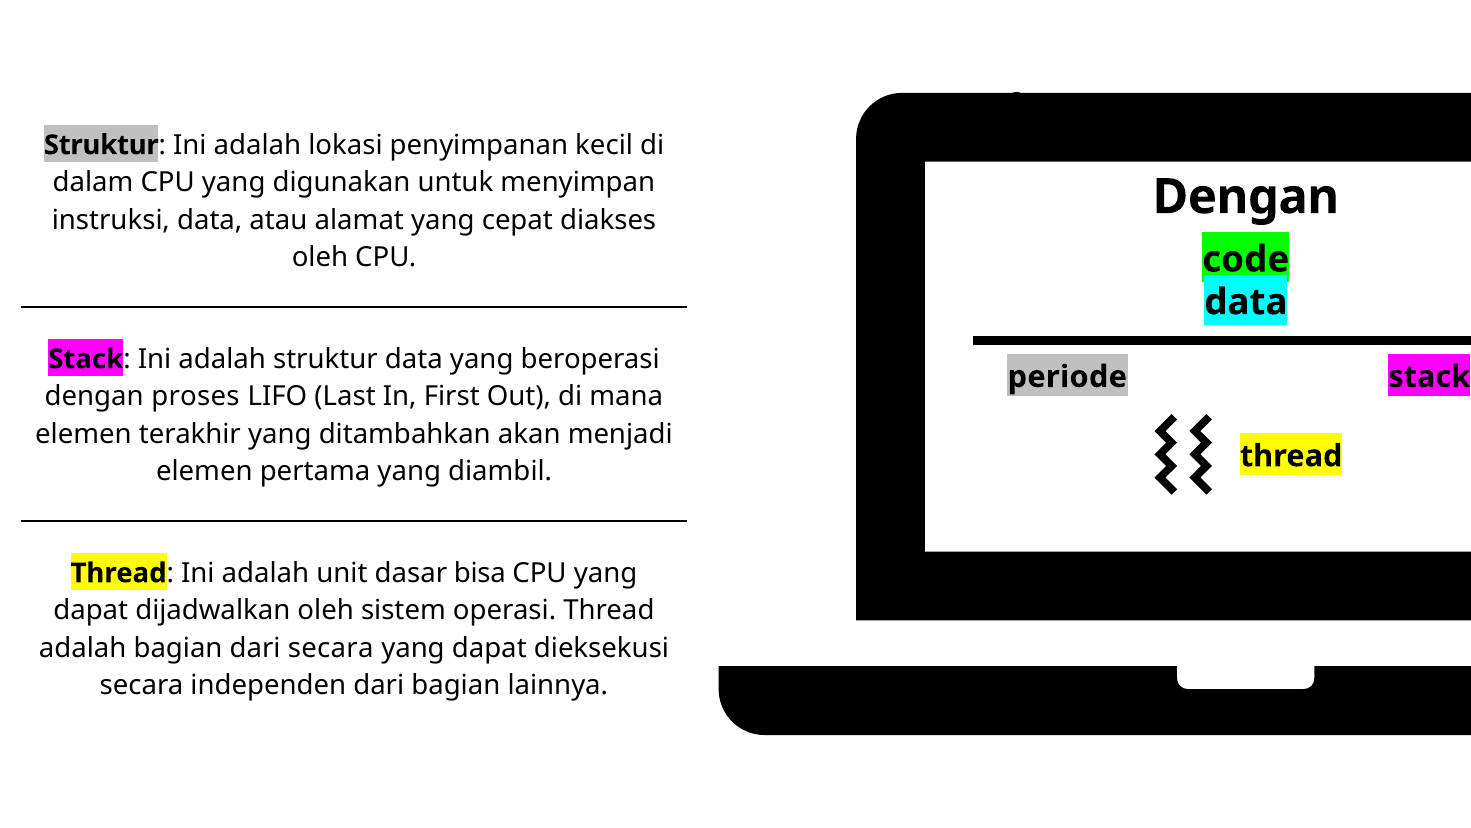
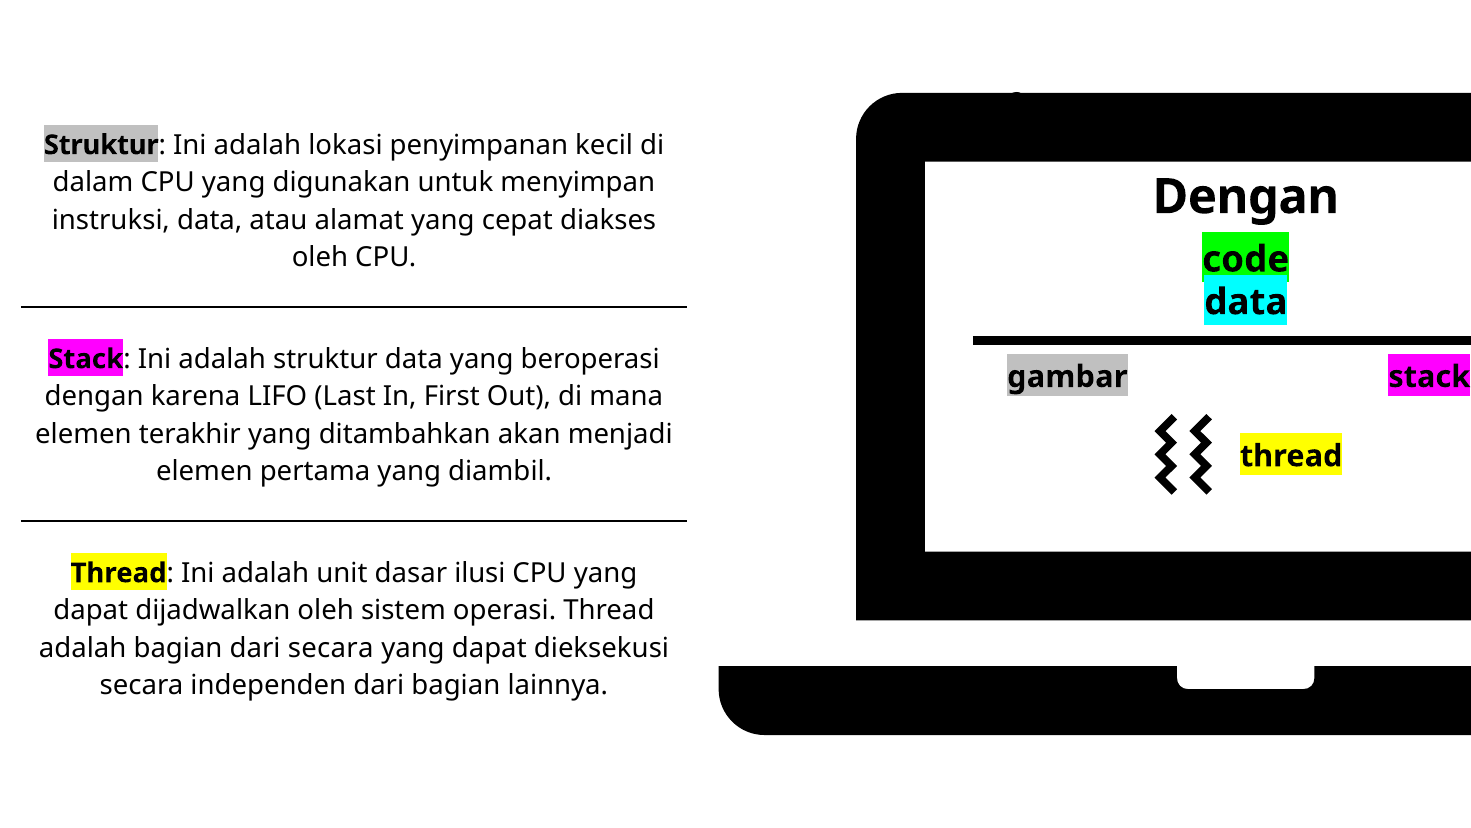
periode: periode -> gambar
proses: proses -> karena
bisa: bisa -> ilusi
